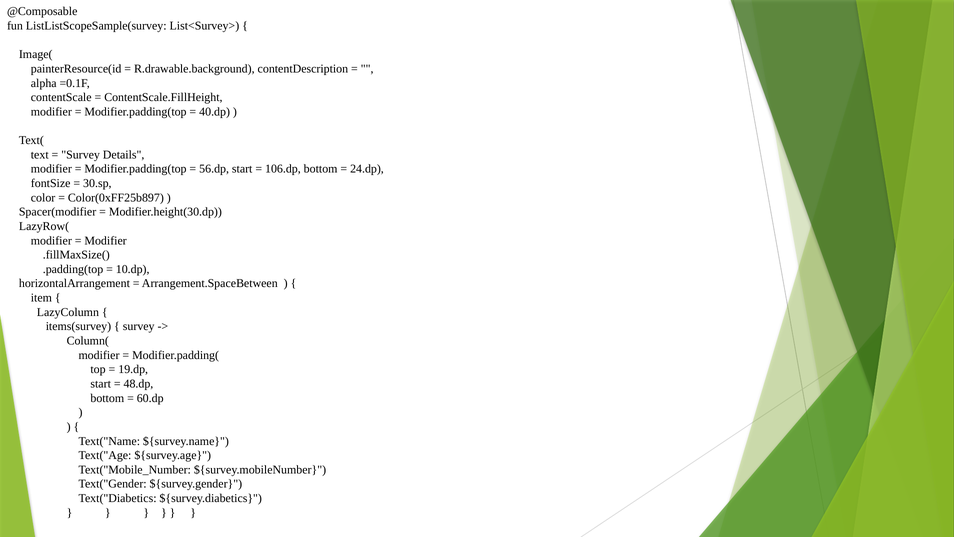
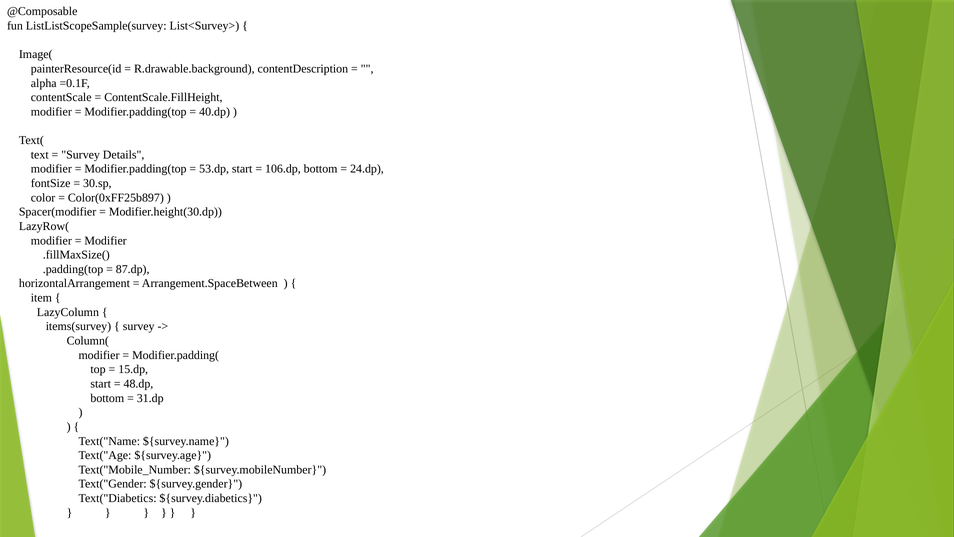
56.dp: 56.dp -> 53.dp
10.dp: 10.dp -> 87.dp
19.dp: 19.dp -> 15.dp
60.dp: 60.dp -> 31.dp
